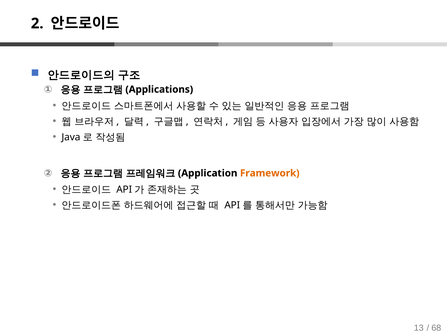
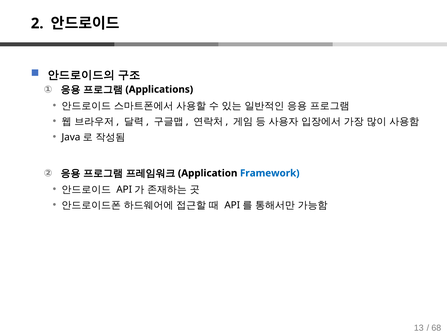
Framework colour: orange -> blue
